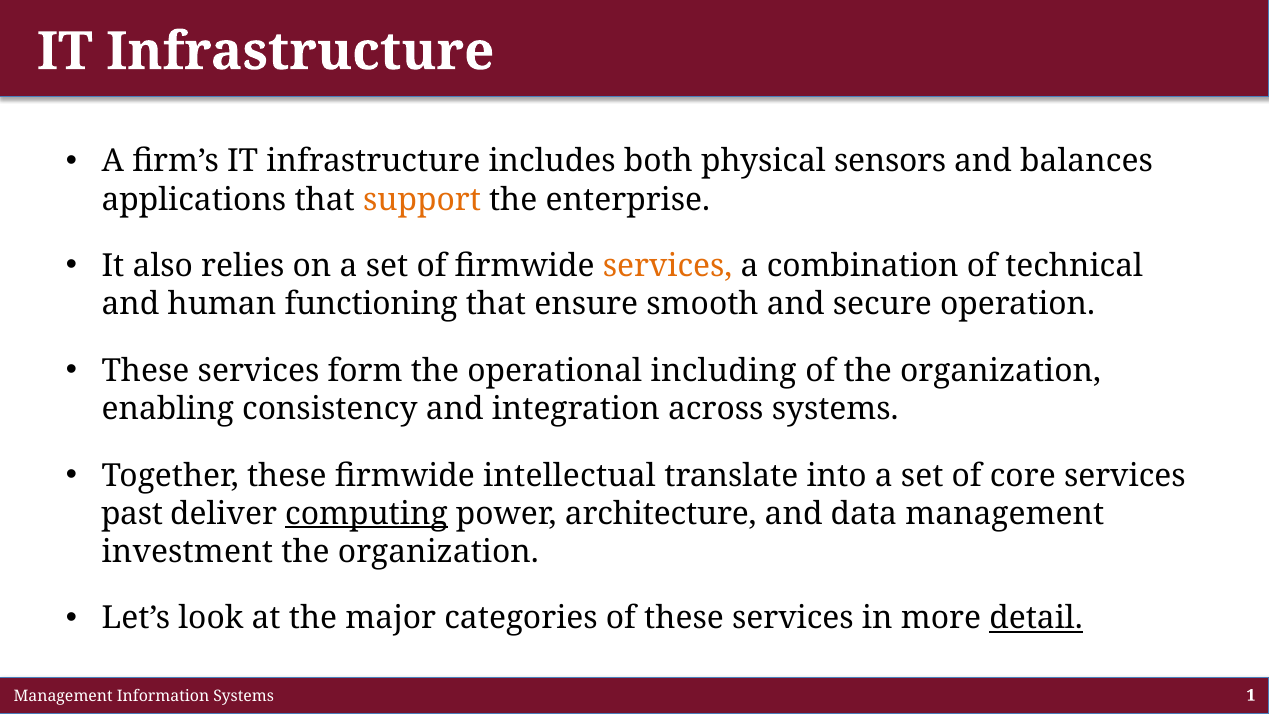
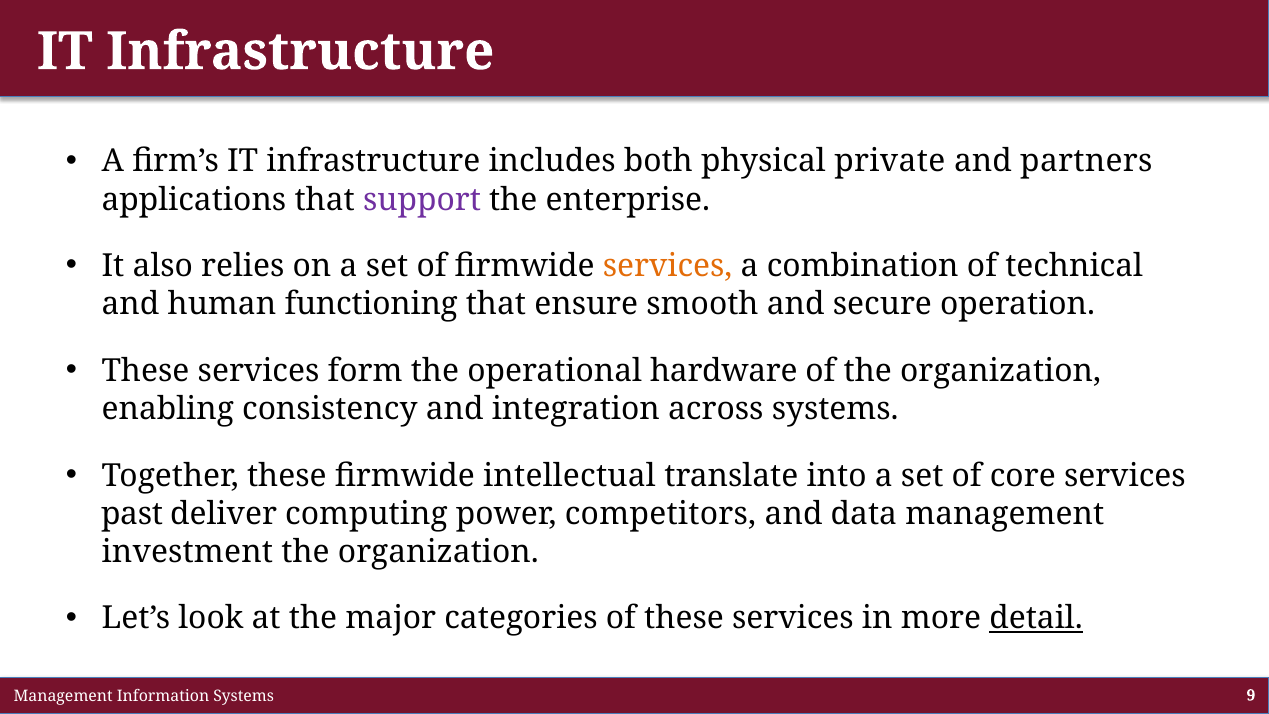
sensors: sensors -> private
balances: balances -> partners
support colour: orange -> purple
including: including -> hardware
computing underline: present -> none
architecture: architecture -> competitors
1: 1 -> 9
